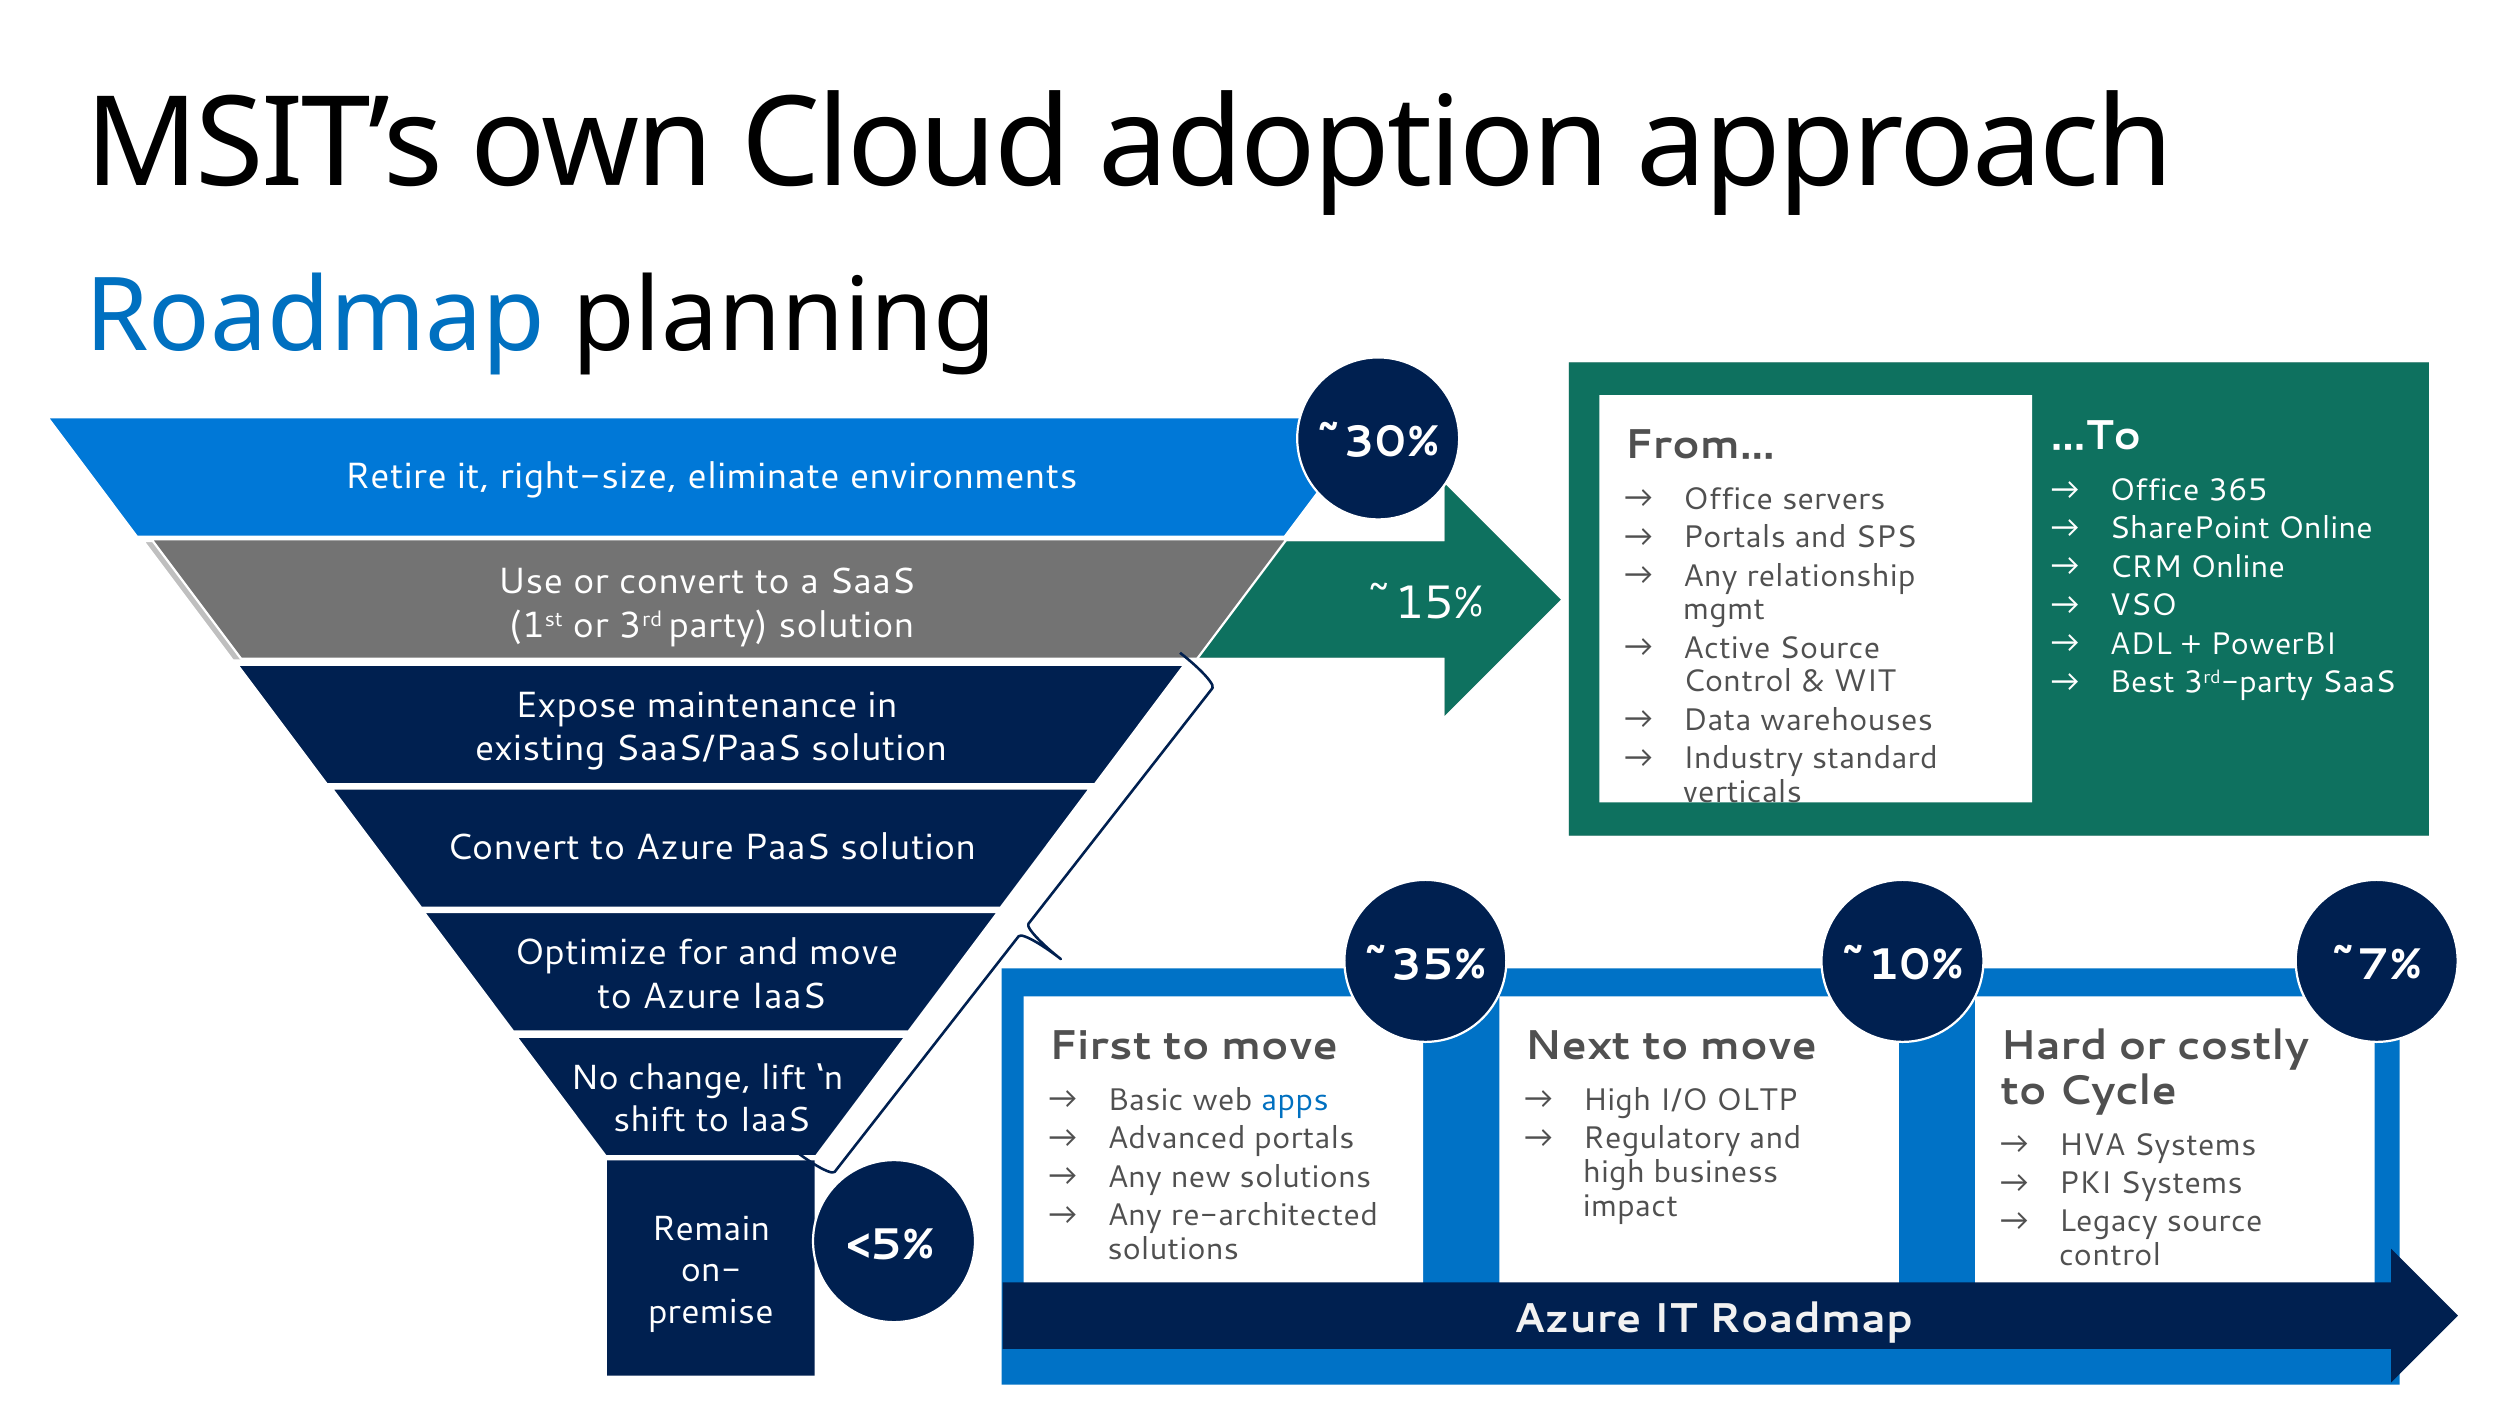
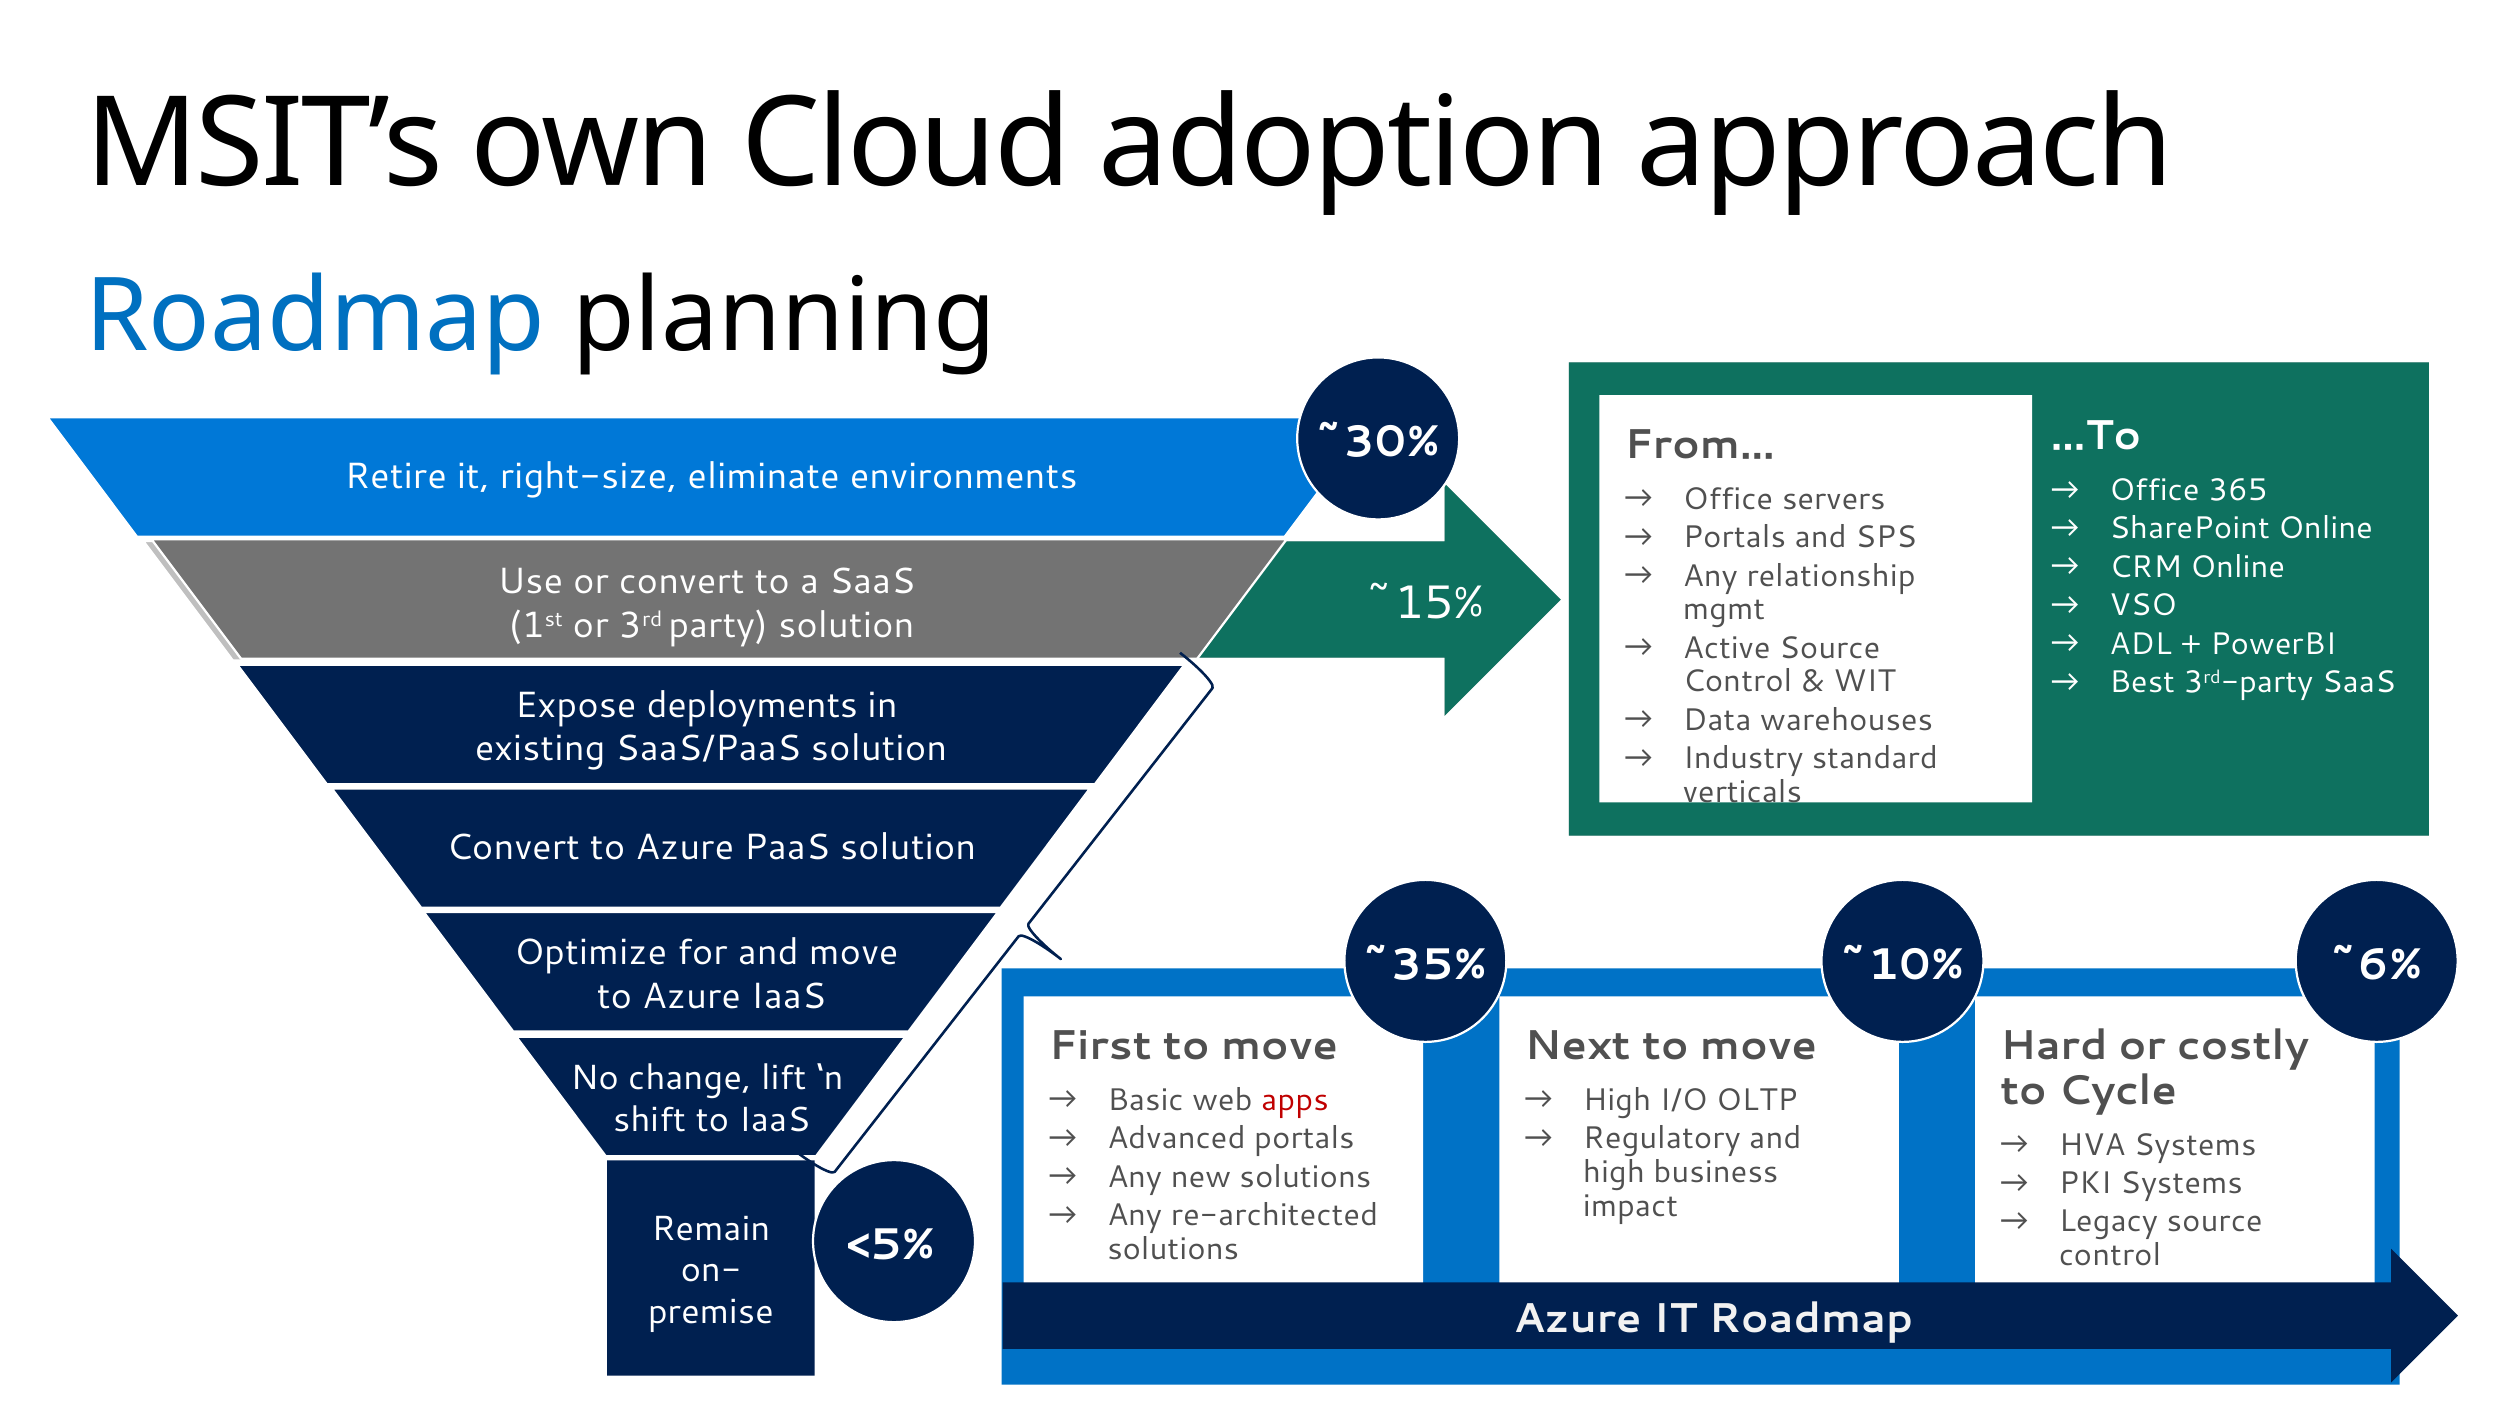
maintenance: maintenance -> deployments
~7%: ~7% -> ~6%
apps colour: blue -> red
